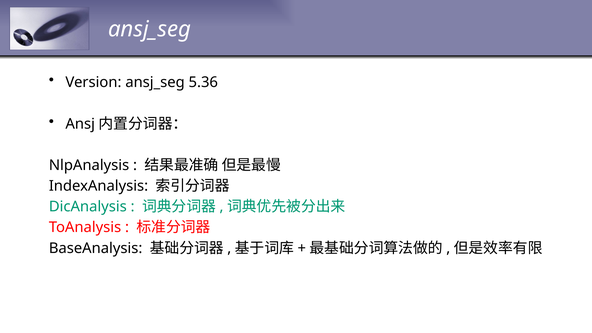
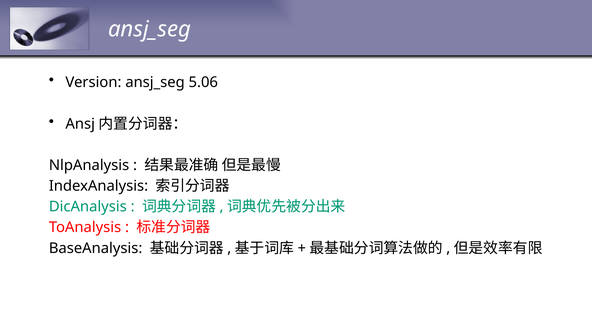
5.36: 5.36 -> 5.06
